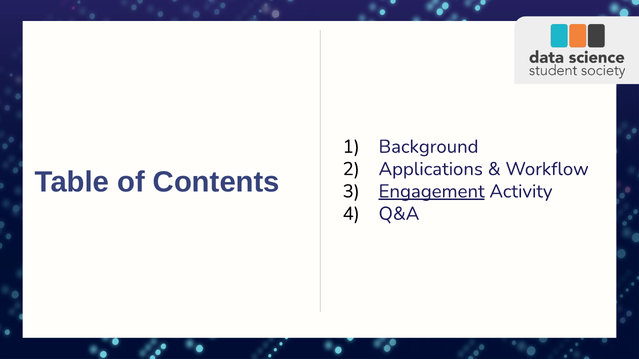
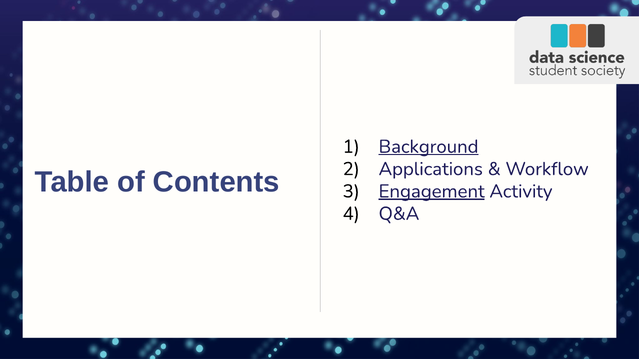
Background underline: none -> present
